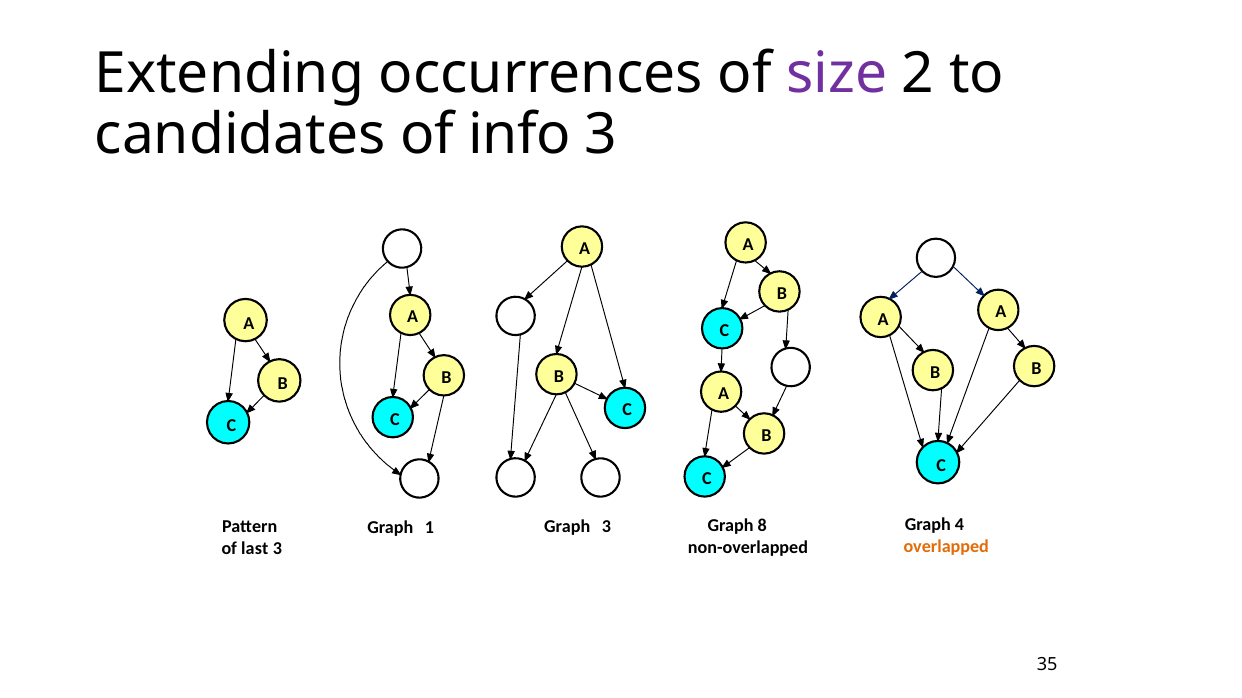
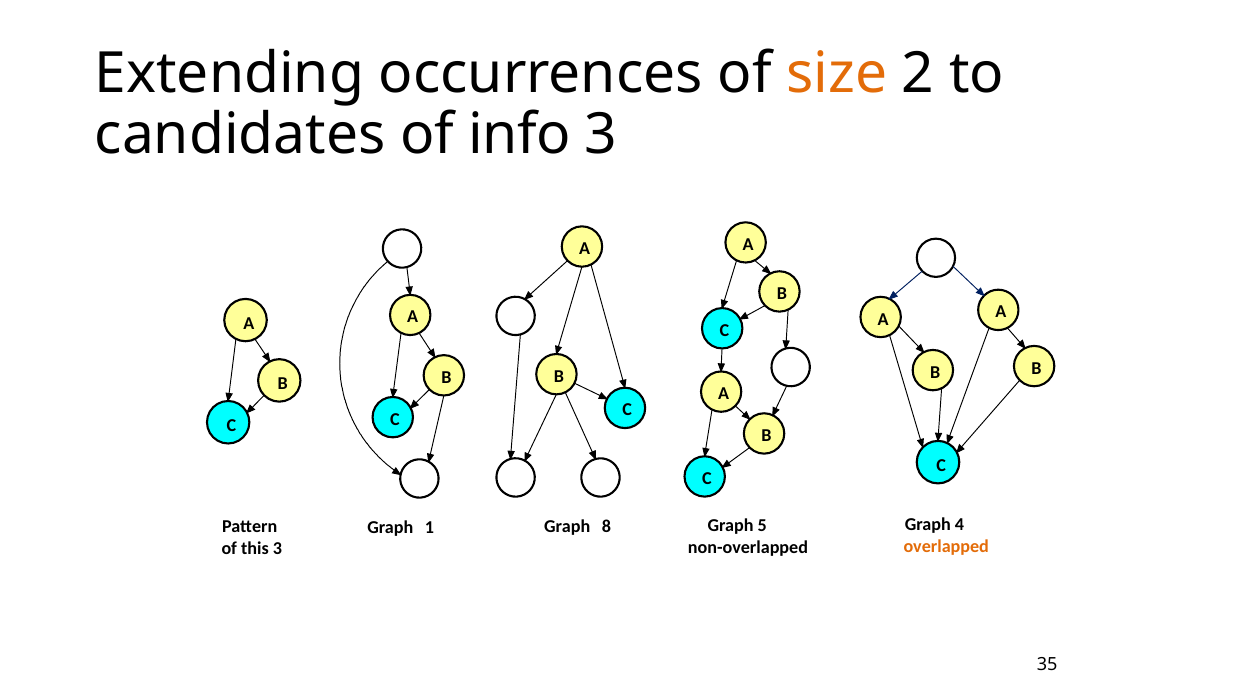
size colour: purple -> orange
Graph 3: 3 -> 8
8: 8 -> 5
last: last -> this
